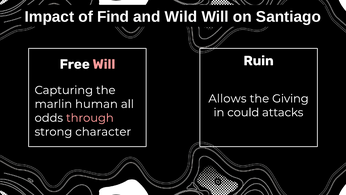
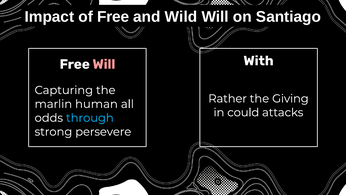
of Find: Find -> Free
Ruin: Ruin -> With
Allows: Allows -> Rather
through colour: pink -> light blue
character: character -> persevere
